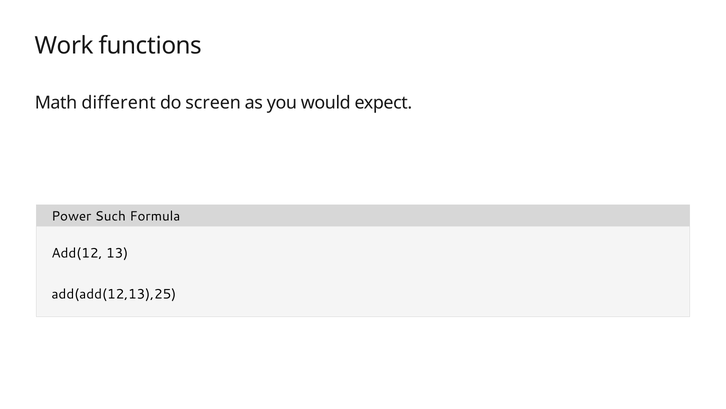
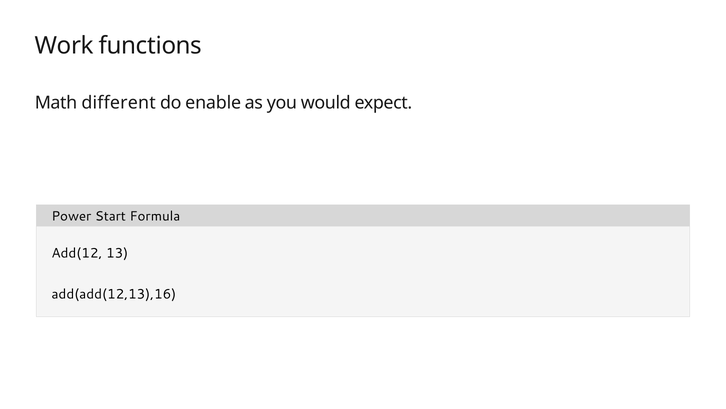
screen: screen -> enable
Such: Such -> Start
add(add(12,13),25: add(add(12,13),25 -> add(add(12,13),16
